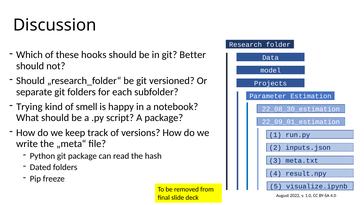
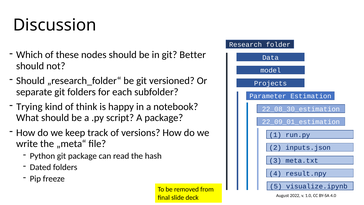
hooks: hooks -> nodes
smell: smell -> think
